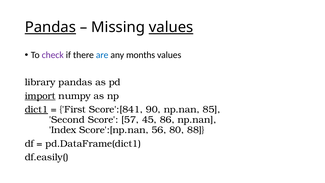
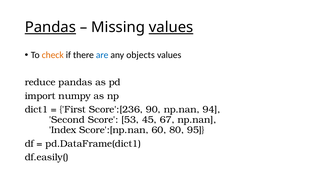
check colour: purple -> orange
months: months -> objects
library: library -> reduce
import underline: present -> none
dict1 underline: present -> none
Score':[841: Score':[841 -> Score':[236
85: 85 -> 94
57: 57 -> 53
86: 86 -> 67
56: 56 -> 60
88: 88 -> 95
